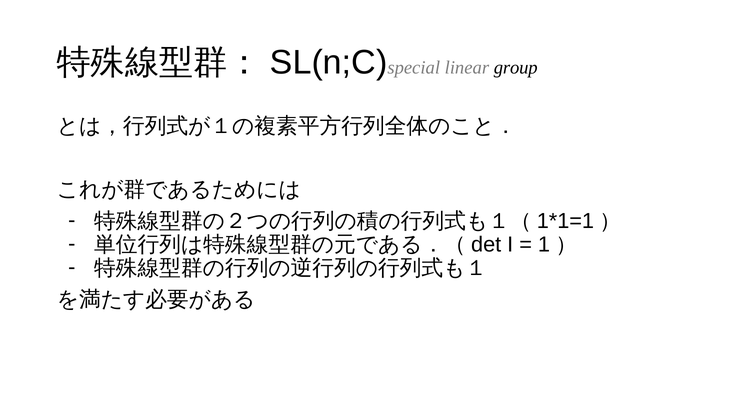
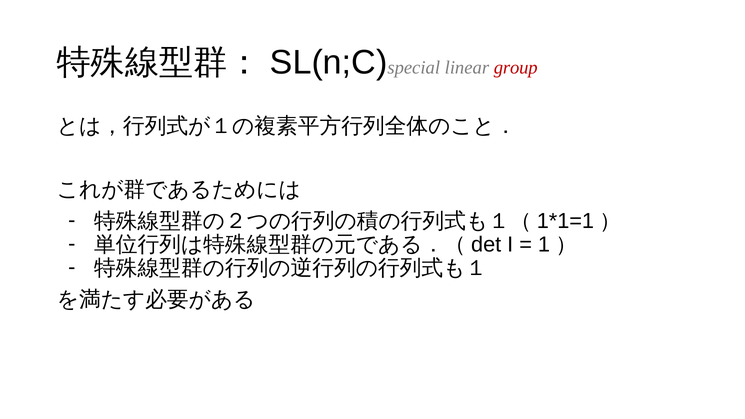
group colour: black -> red
